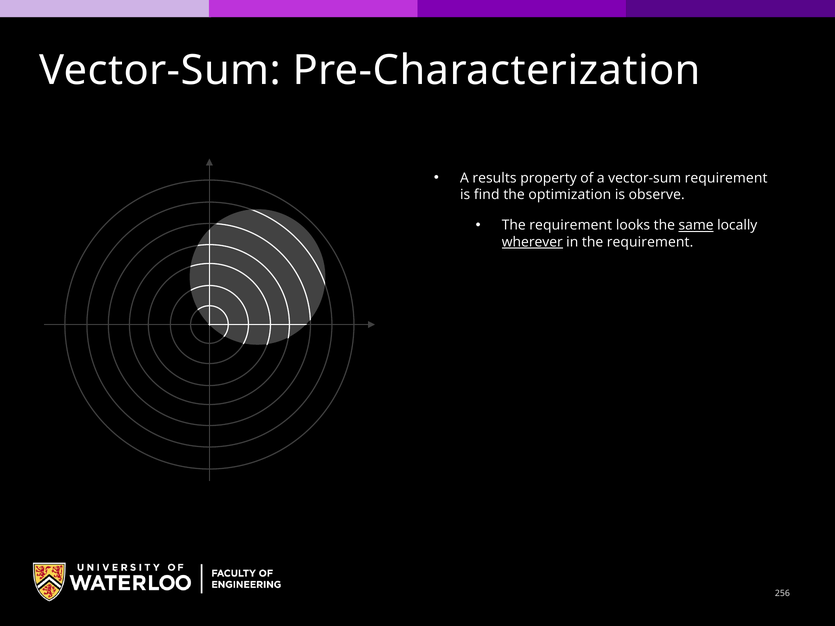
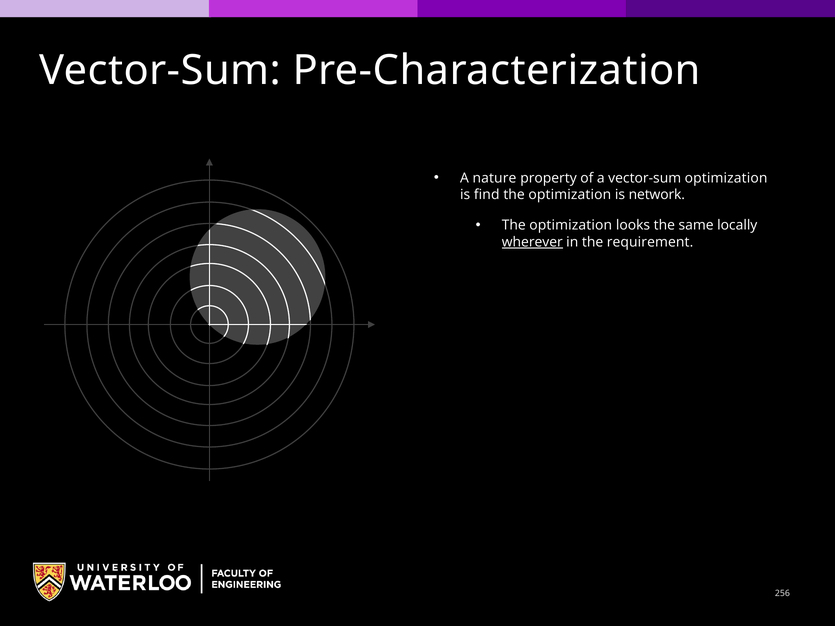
results: results -> nature
vector-sum requirement: requirement -> optimization
observe: observe -> network
requirement at (571, 225): requirement -> optimization
same underline: present -> none
